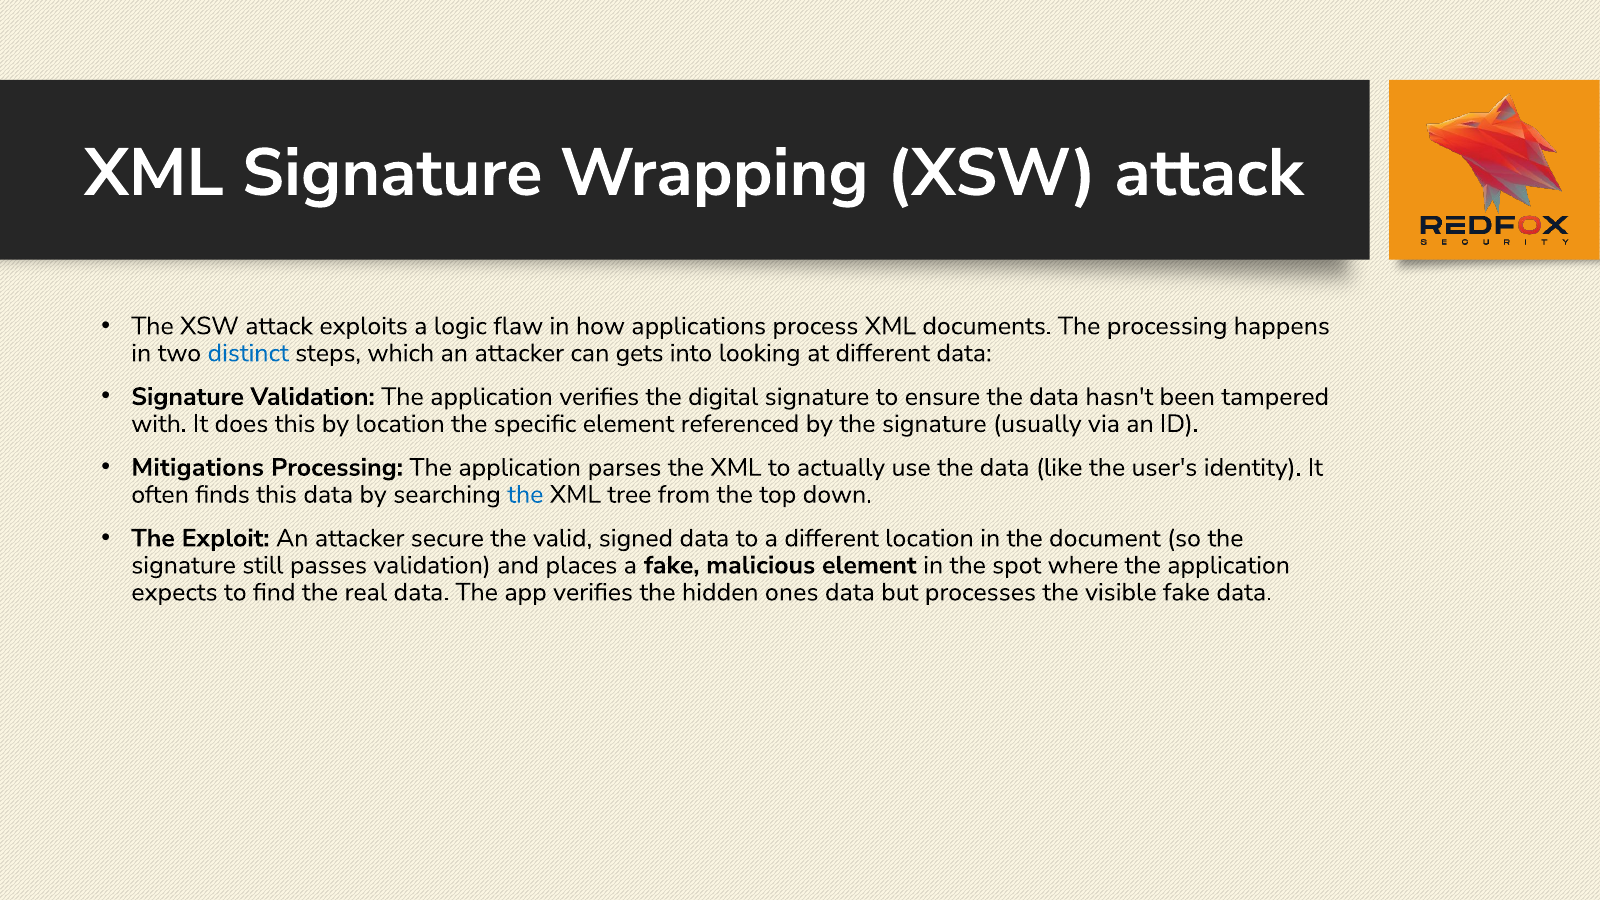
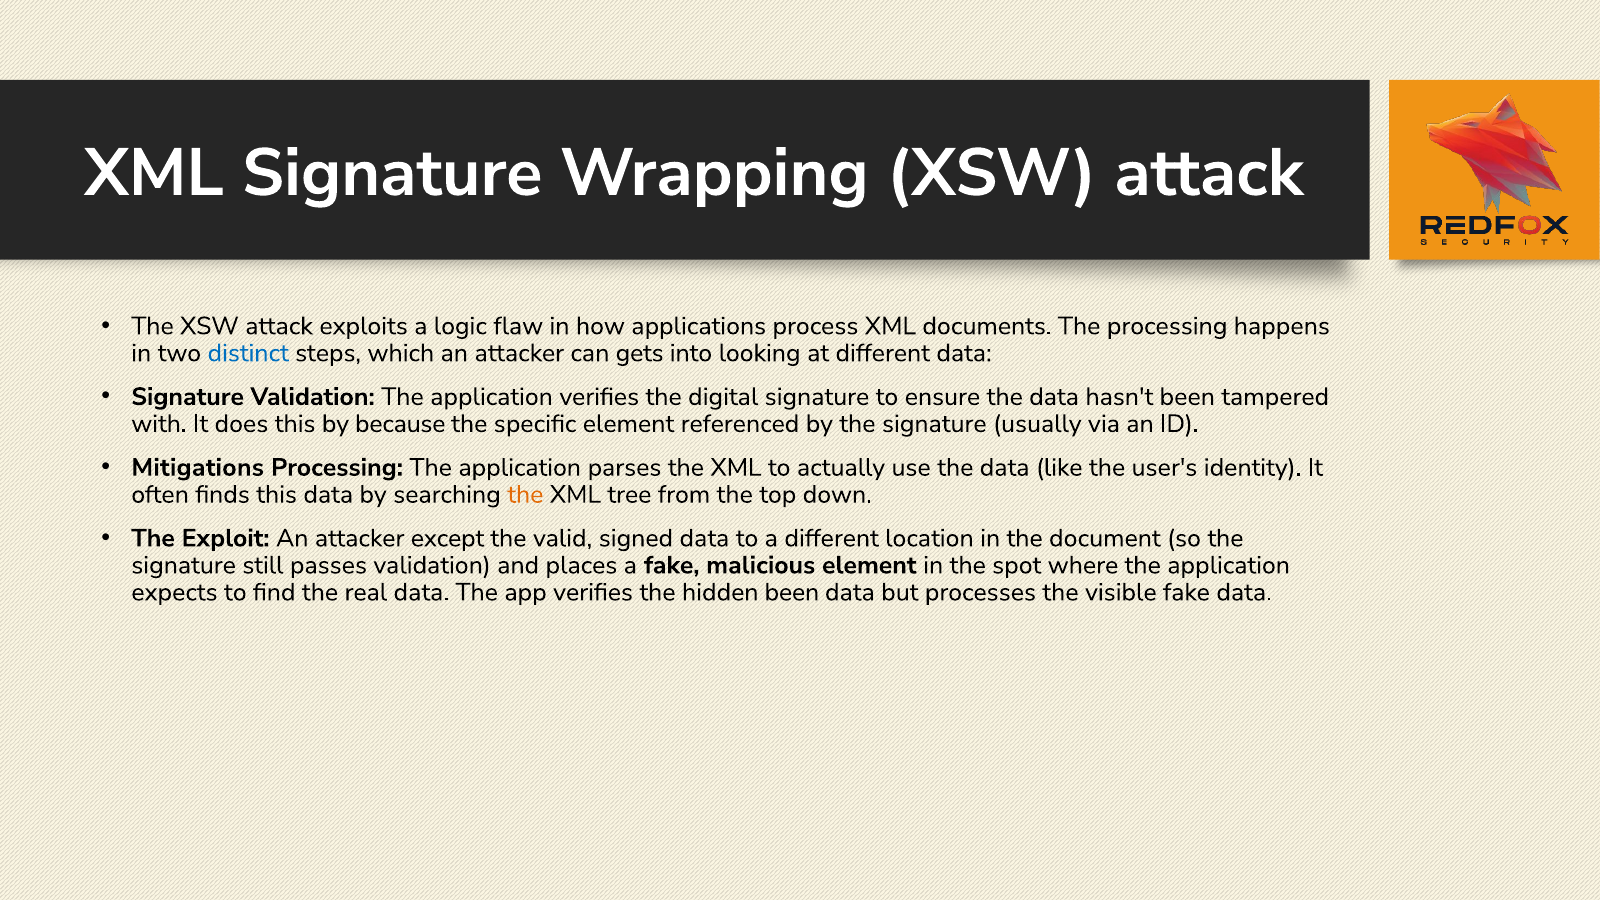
by location: location -> because
the at (525, 494) colour: blue -> orange
secure: secure -> except
hidden ones: ones -> been
